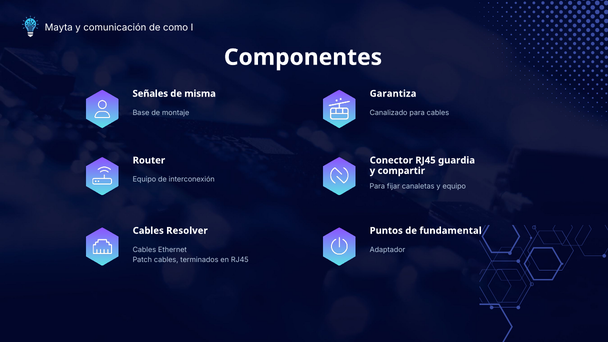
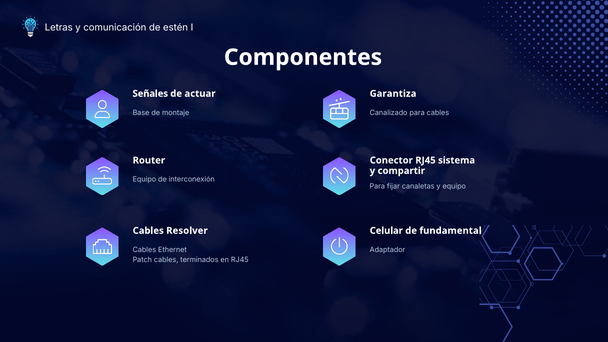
Mayta: Mayta -> Letras
como: como -> estén
misma: misma -> actuar
guardia: guardia -> sistema
Puntos: Puntos -> Celular
